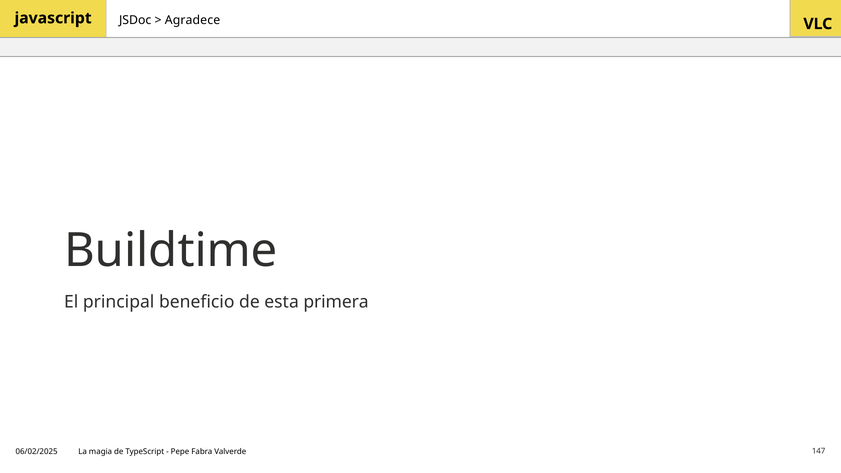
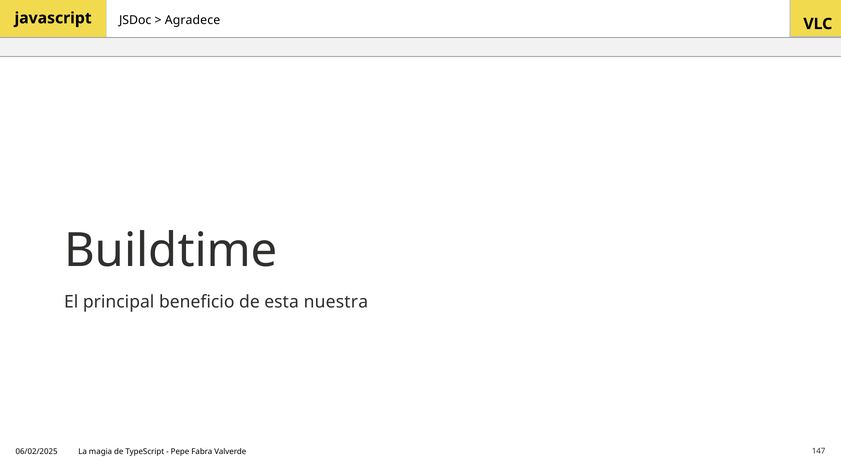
primera: primera -> nuestra
